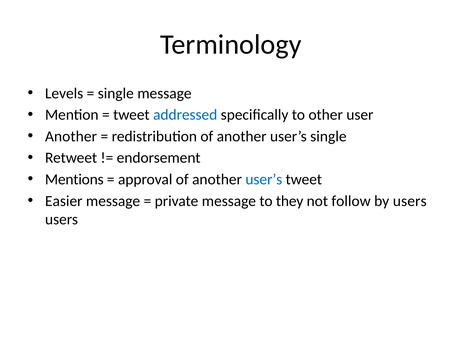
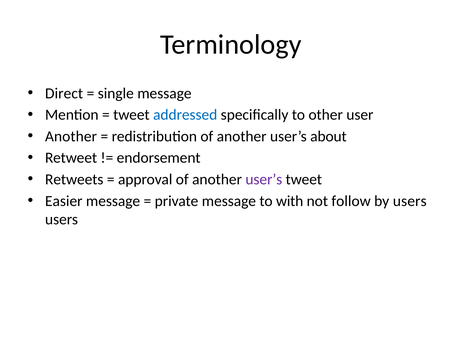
Levels: Levels -> Direct
user’s single: single -> about
Mentions: Mentions -> Retweets
user’s at (264, 180) colour: blue -> purple
they: they -> with
